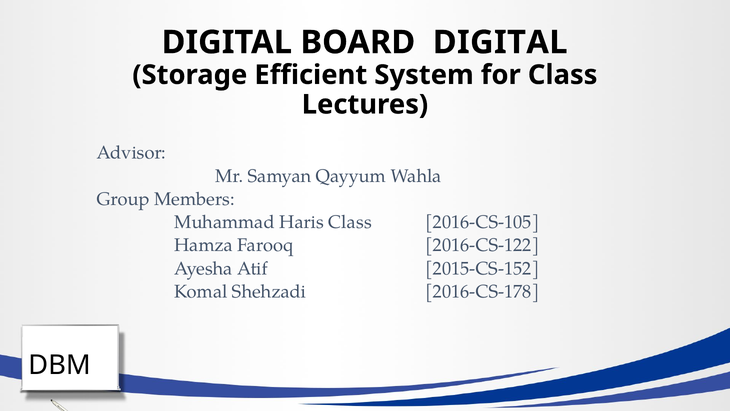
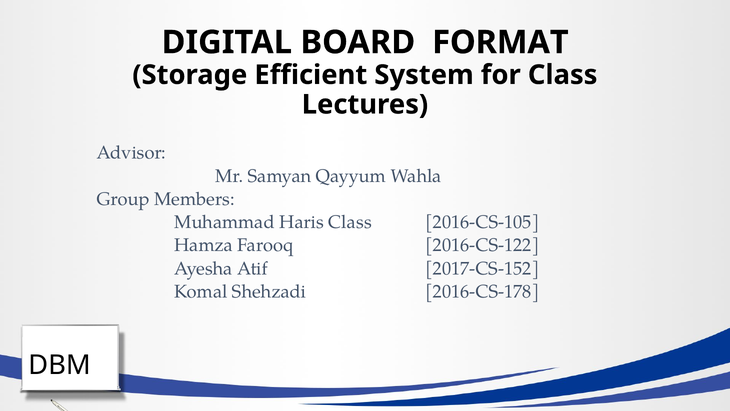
BOARD DIGITAL: DIGITAL -> FORMAT
2015-CS-152: 2015-CS-152 -> 2017-CS-152
